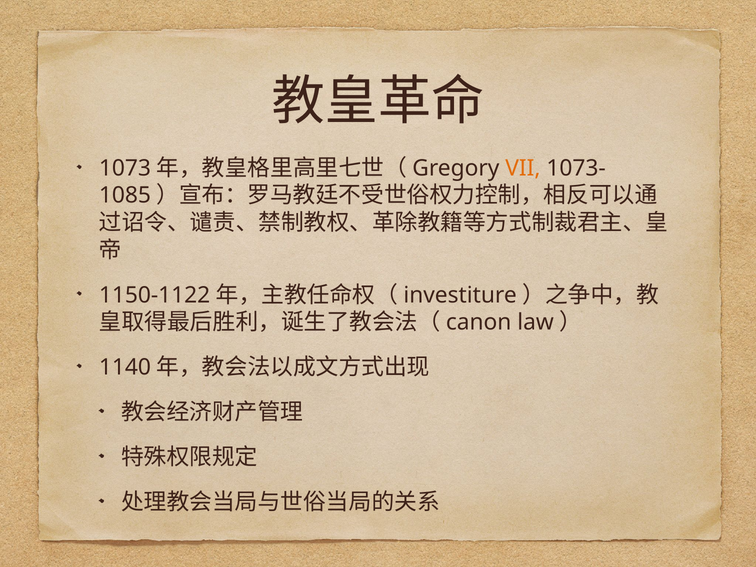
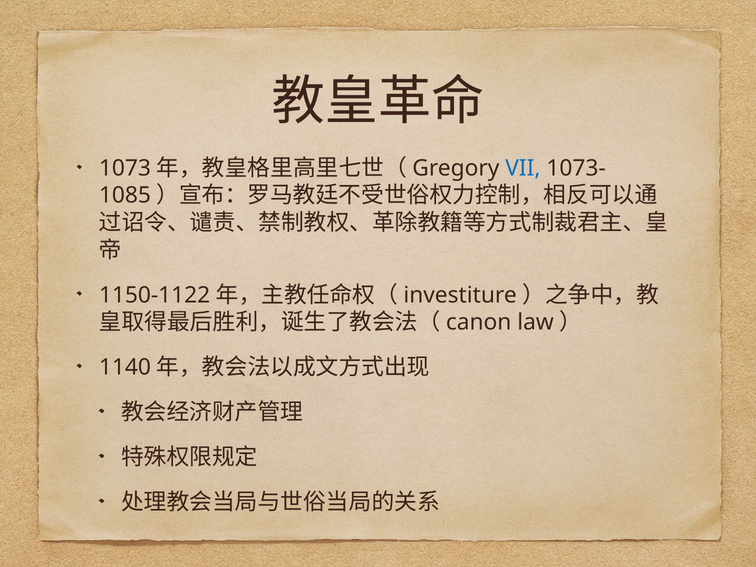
VII colour: orange -> blue
